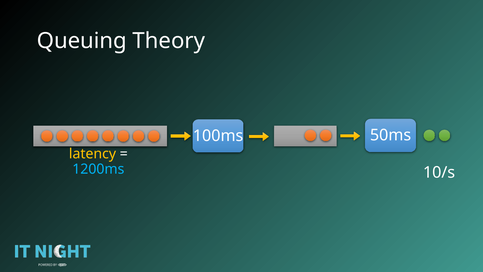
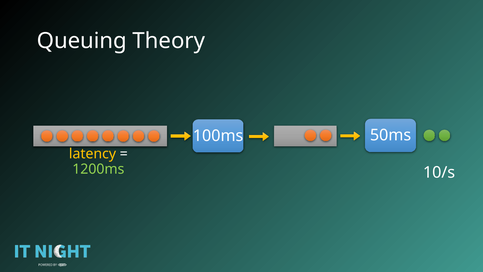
1200ms colour: light blue -> light green
